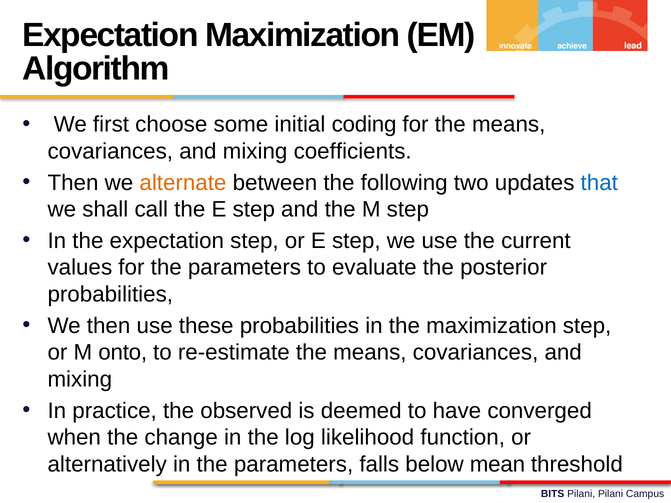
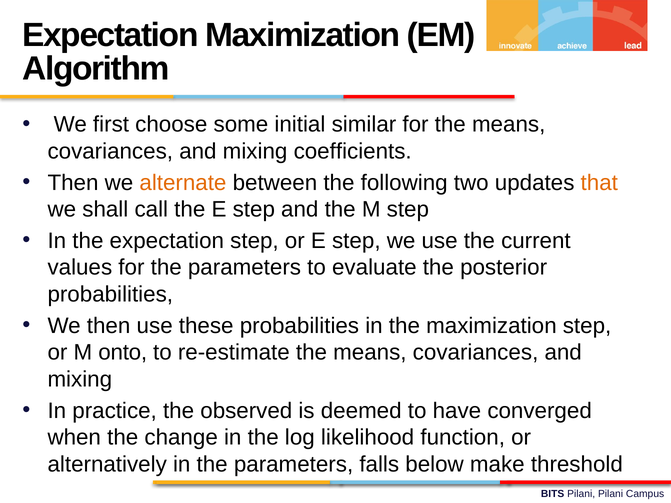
coding: coding -> similar
that colour: blue -> orange
mean: mean -> make
